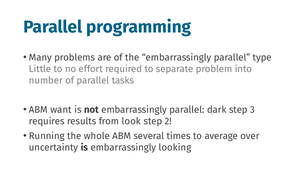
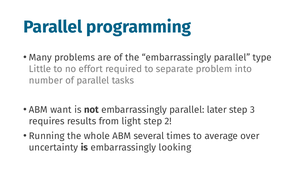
dark: dark -> later
look: look -> light
